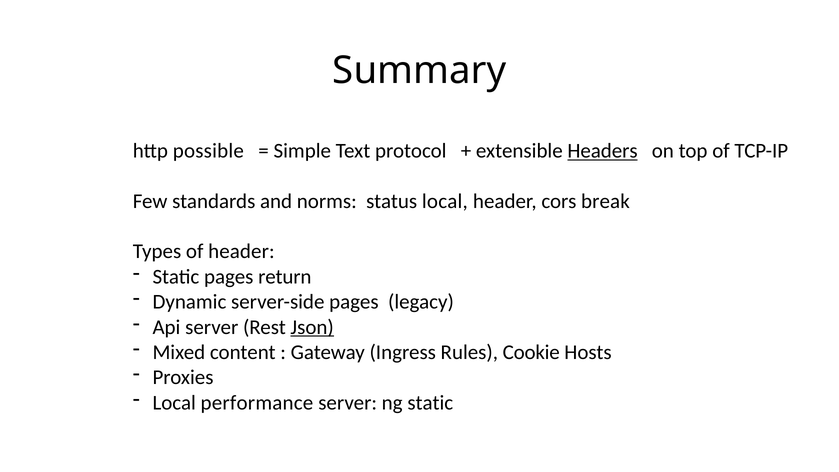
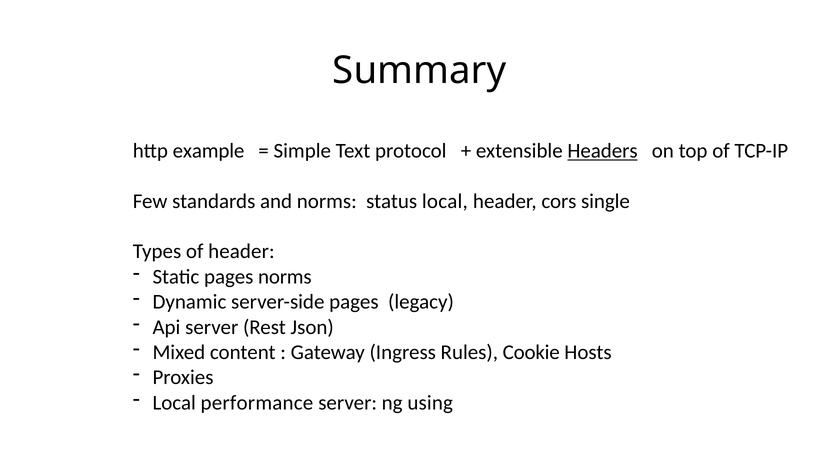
possible: possible -> example
break: break -> single
pages return: return -> norms
Json underline: present -> none
ng static: static -> using
